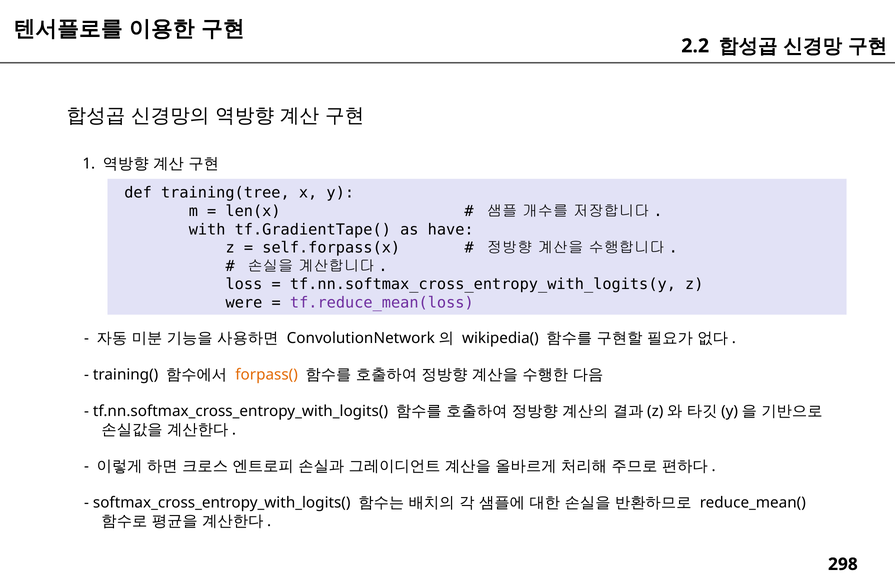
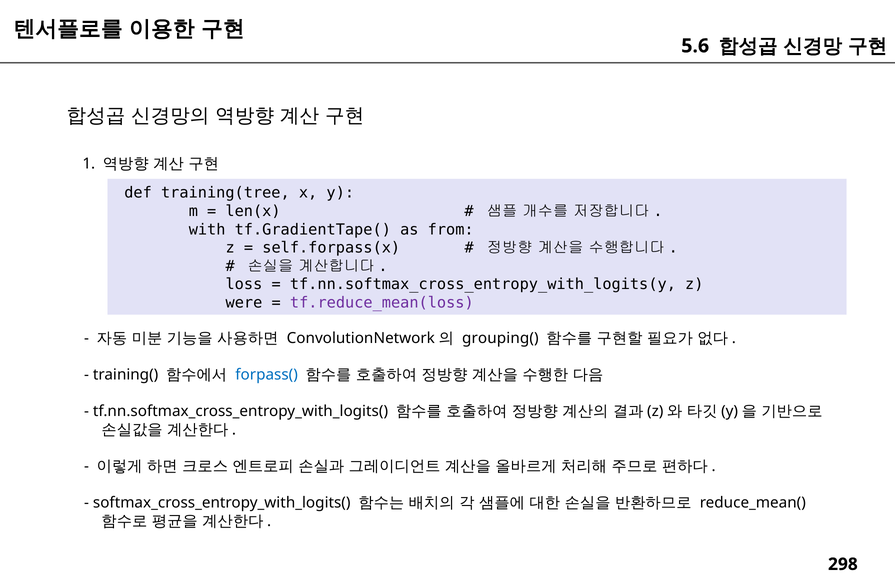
2.2: 2.2 -> 5.6
have: have -> from
wikipedia(: wikipedia( -> grouping(
forpass( colour: orange -> blue
